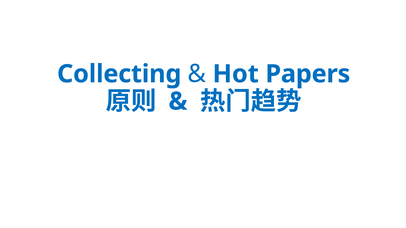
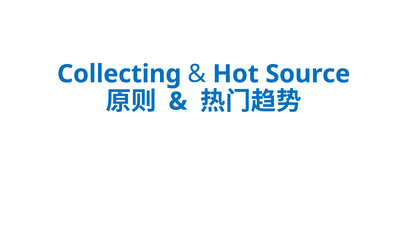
Papers: Papers -> Source
